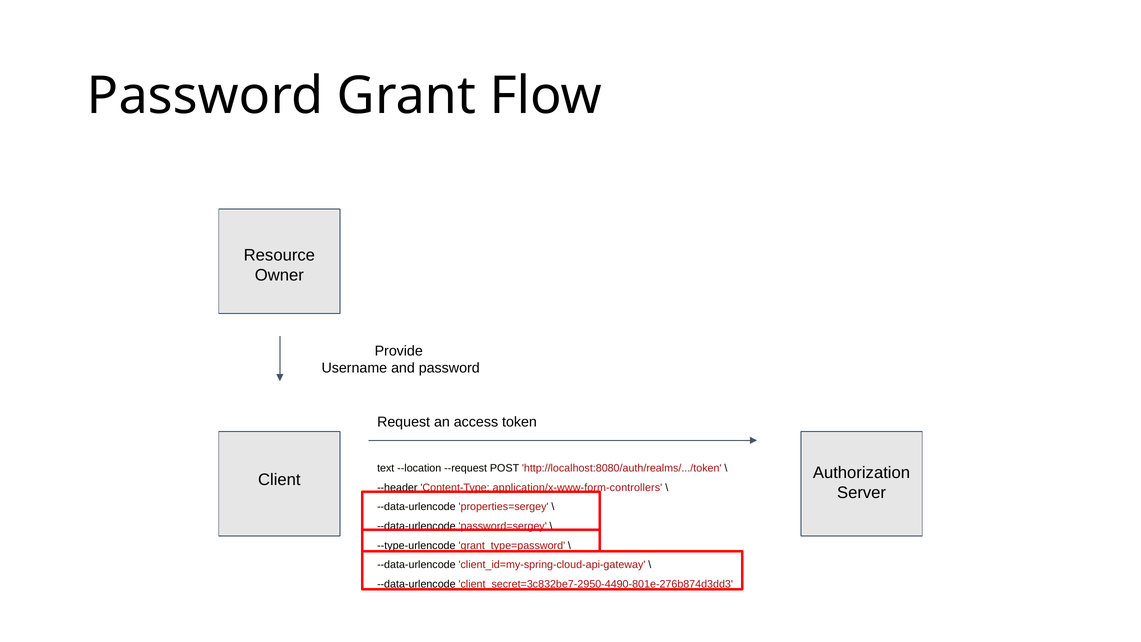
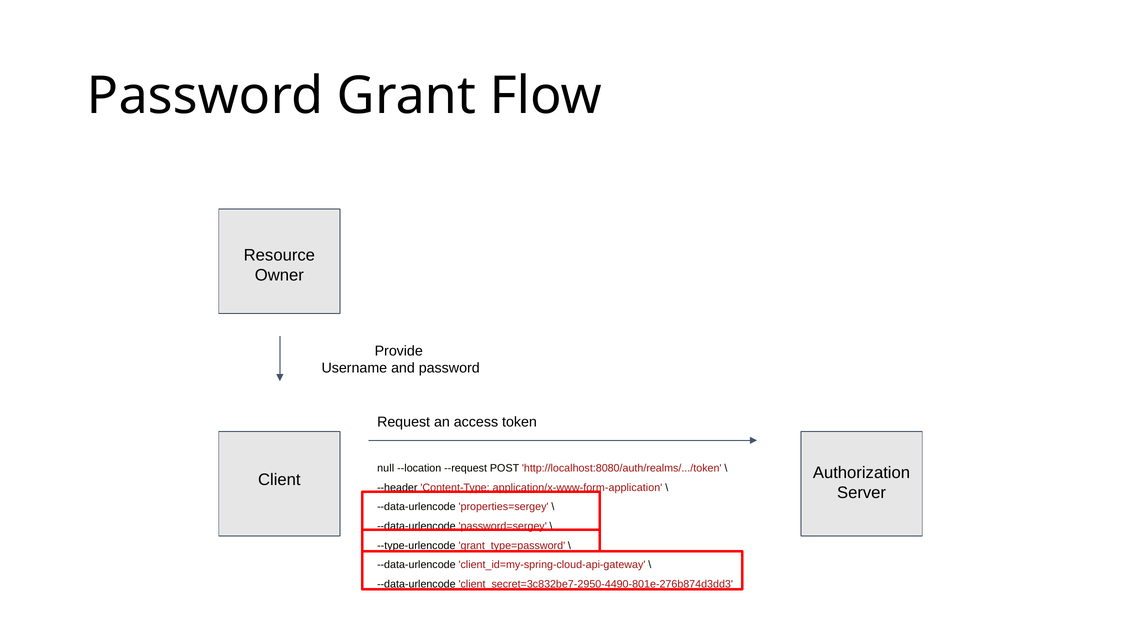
text: text -> null
application/x-www-form-controllers: application/x-www-form-controllers -> application/x-www-form-application
